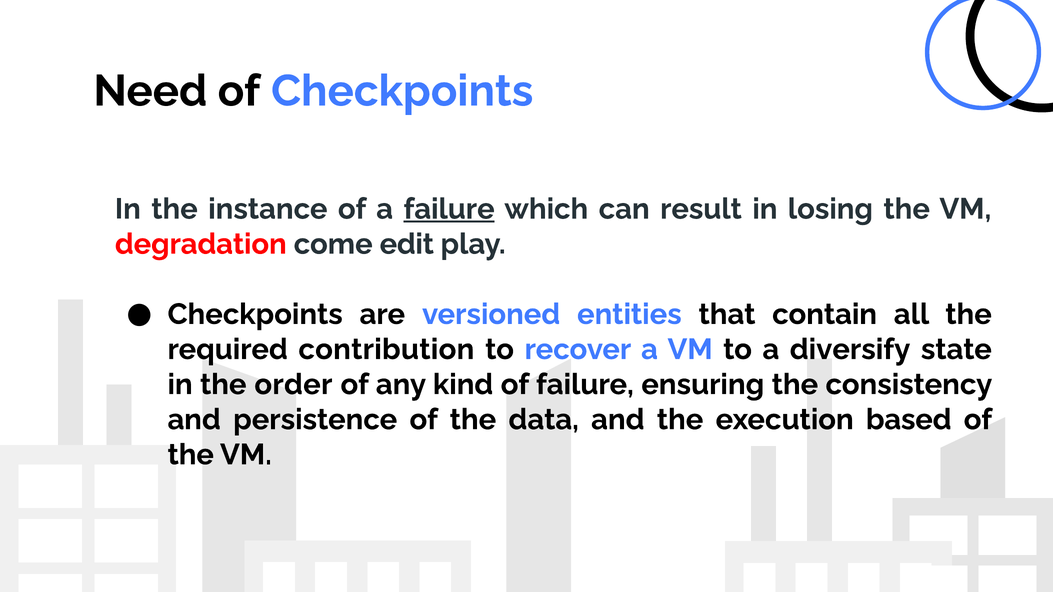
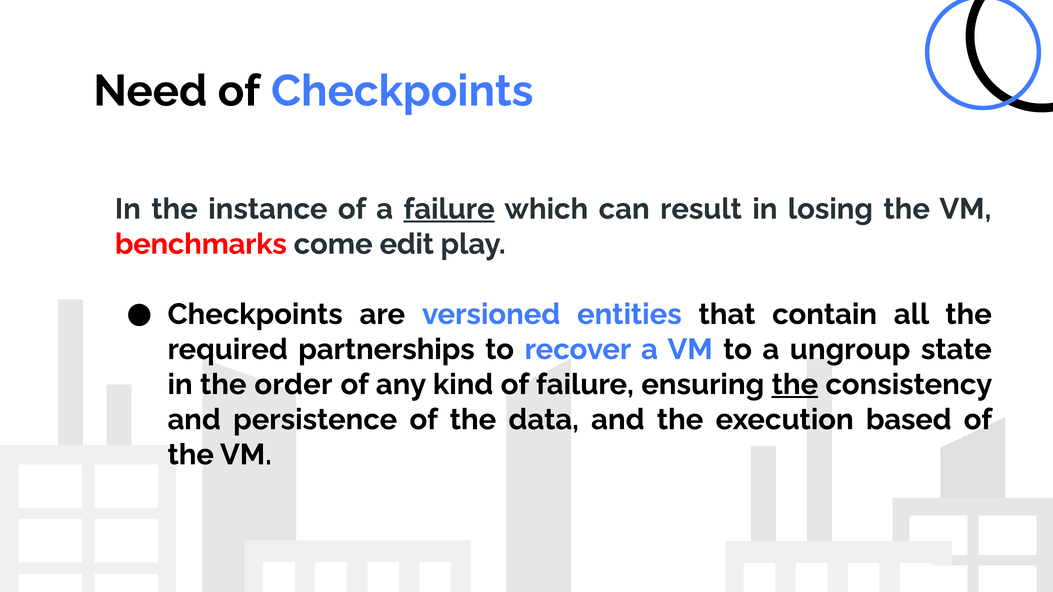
degradation: degradation -> benchmarks
contribution: contribution -> partnerships
diversify: diversify -> ungroup
the at (795, 385) underline: none -> present
